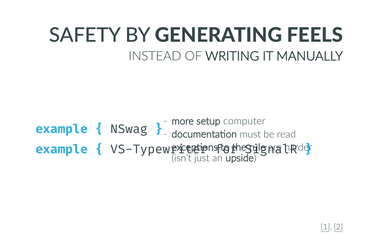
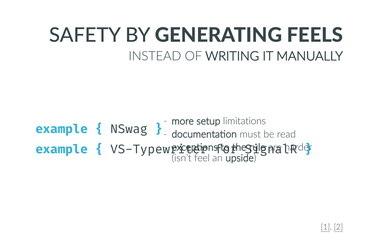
computer: computer -> limitations
just: just -> feel
